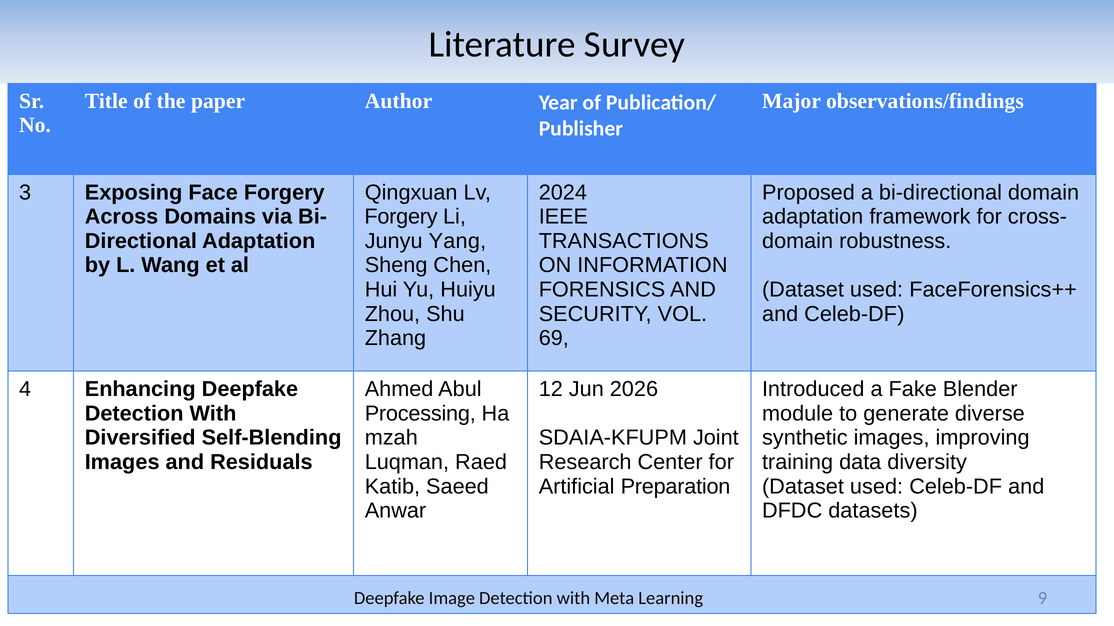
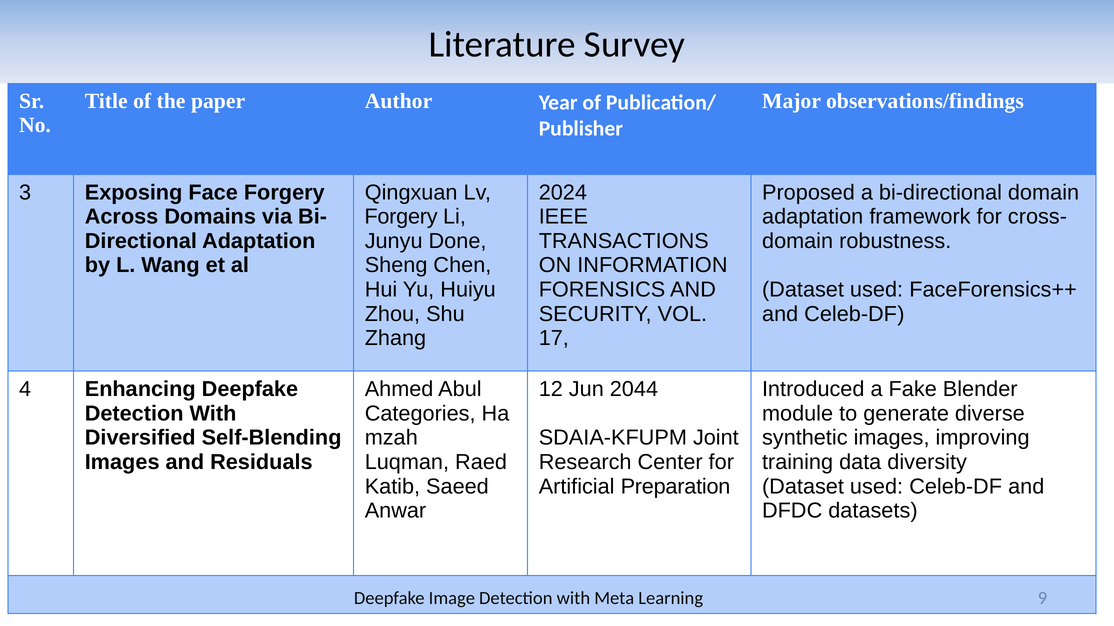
Yang: Yang -> Done
69: 69 -> 17
2026: 2026 -> 2044
Processing: Processing -> Categories
